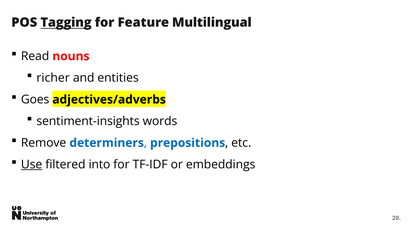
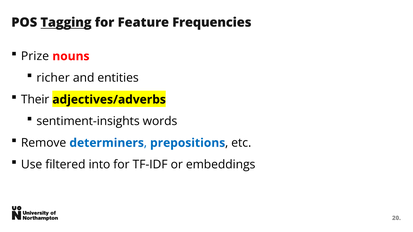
Multilingual: Multilingual -> Frequencies
Read: Read -> Prize
Goes: Goes -> Their
Use underline: present -> none
